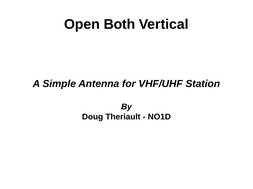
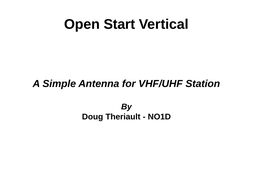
Both: Both -> Start
